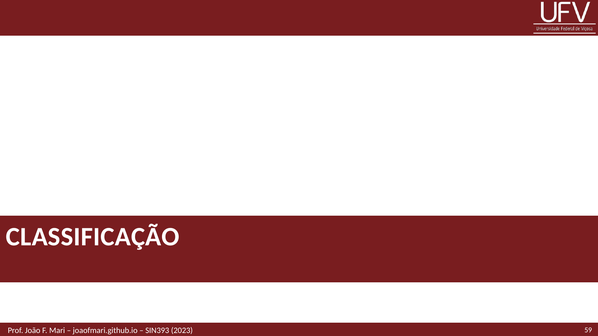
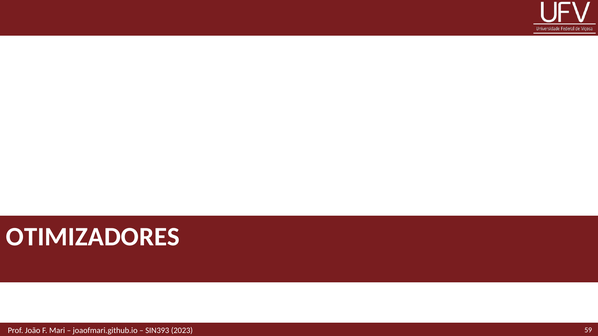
CLASSIFICAÇÃO: CLASSIFICAÇÃO -> OTIMIZADORES
